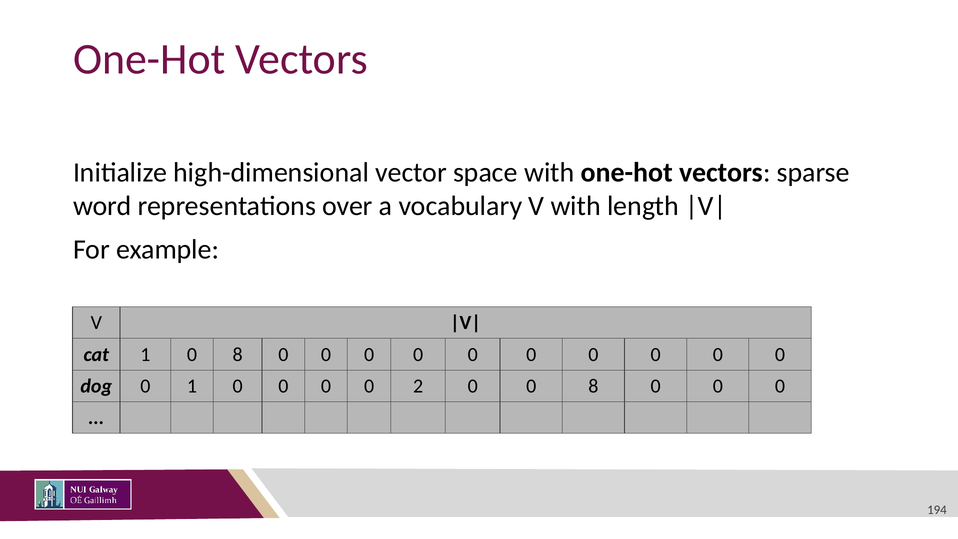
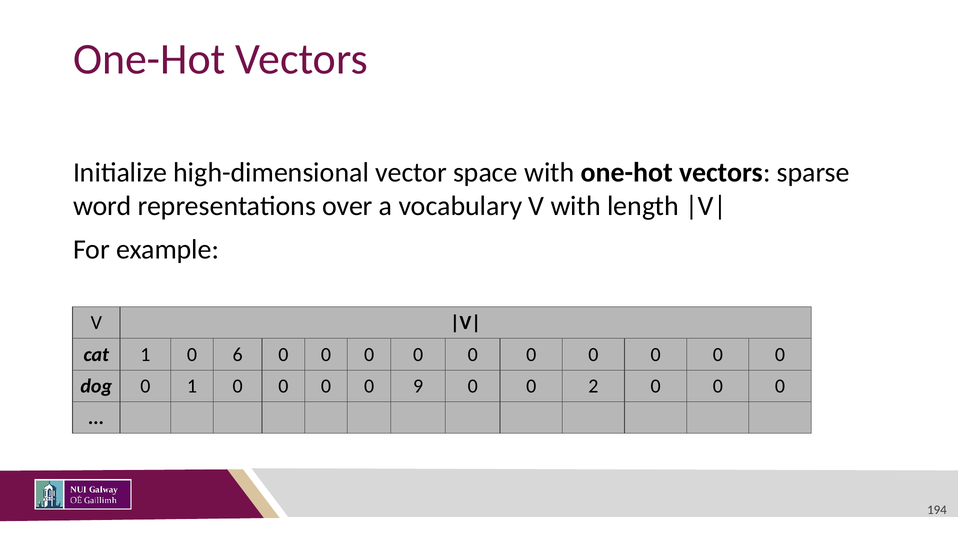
1 0 8: 8 -> 6
2: 2 -> 9
0 0 8: 8 -> 2
